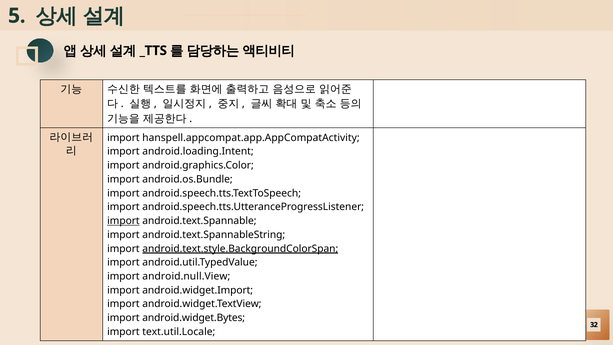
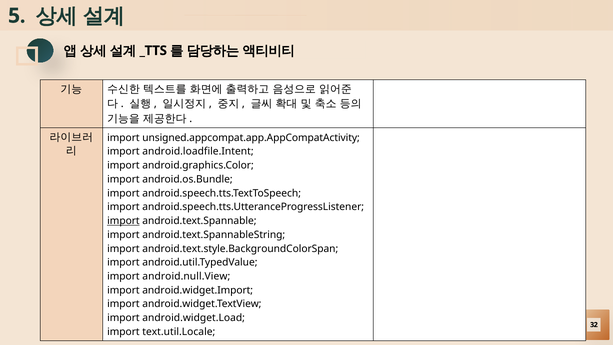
hanspell.appcompat.app.AppCompatActivity: hanspell.appcompat.app.AppCompatActivity -> unsigned.appcompat.app.AppCompatActivity
android.loading.Intent: android.loading.Intent -> android.loadfile.Intent
android.text.style.BackgroundColorSpan underline: present -> none
android.widget.Bytes: android.widget.Bytes -> android.widget.Load
